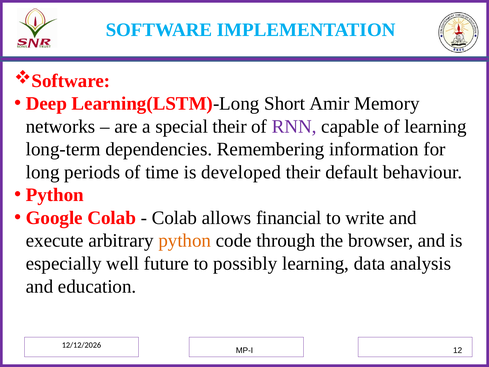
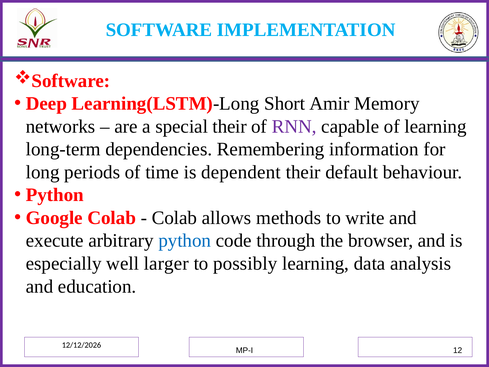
developed: developed -> dependent
financial: financial -> methods
python at (185, 241) colour: orange -> blue
future: future -> larger
